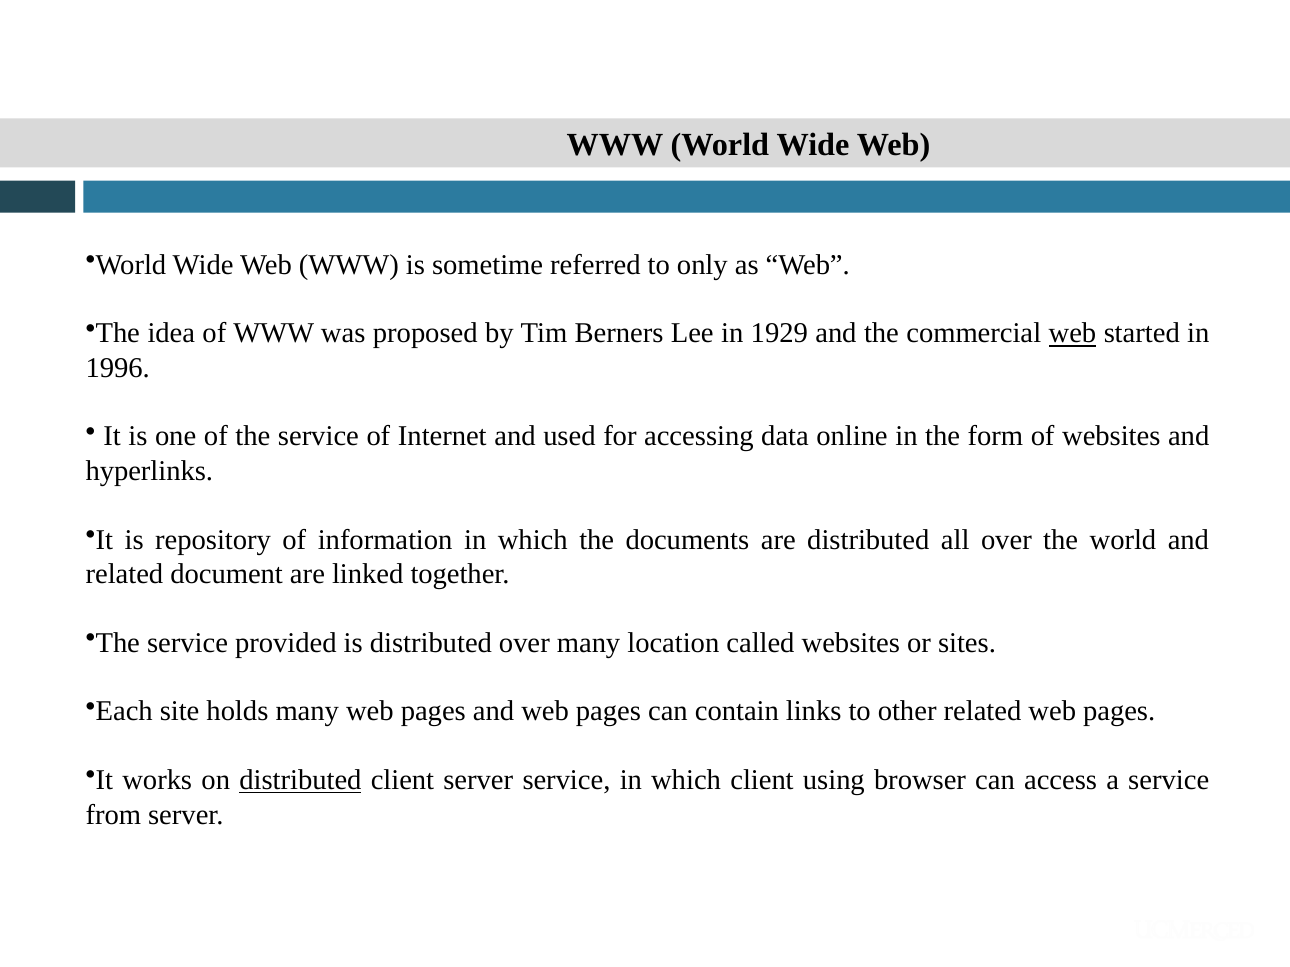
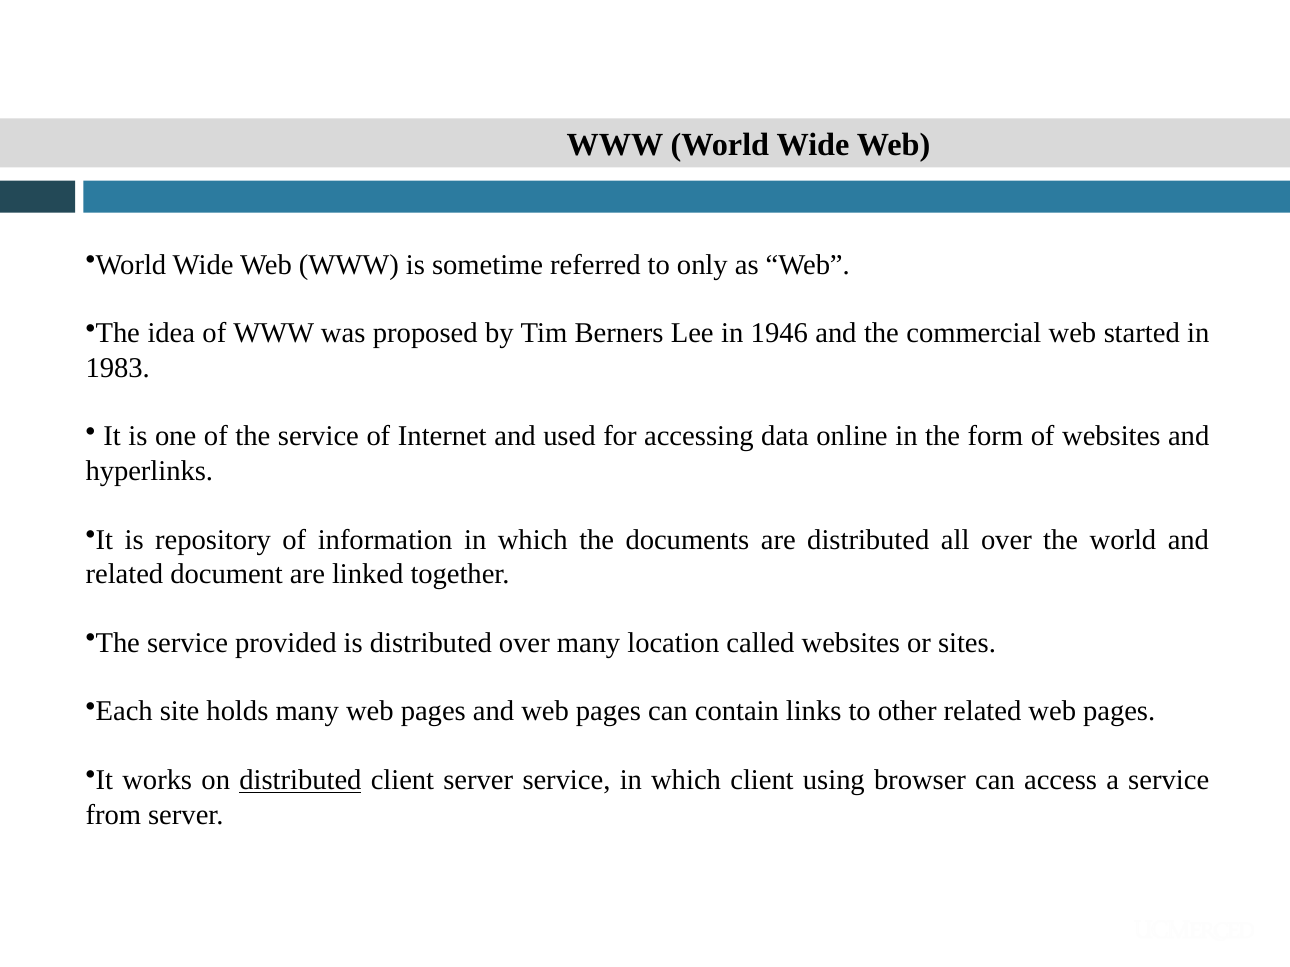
1929: 1929 -> 1946
web at (1072, 334) underline: present -> none
1996: 1996 -> 1983
